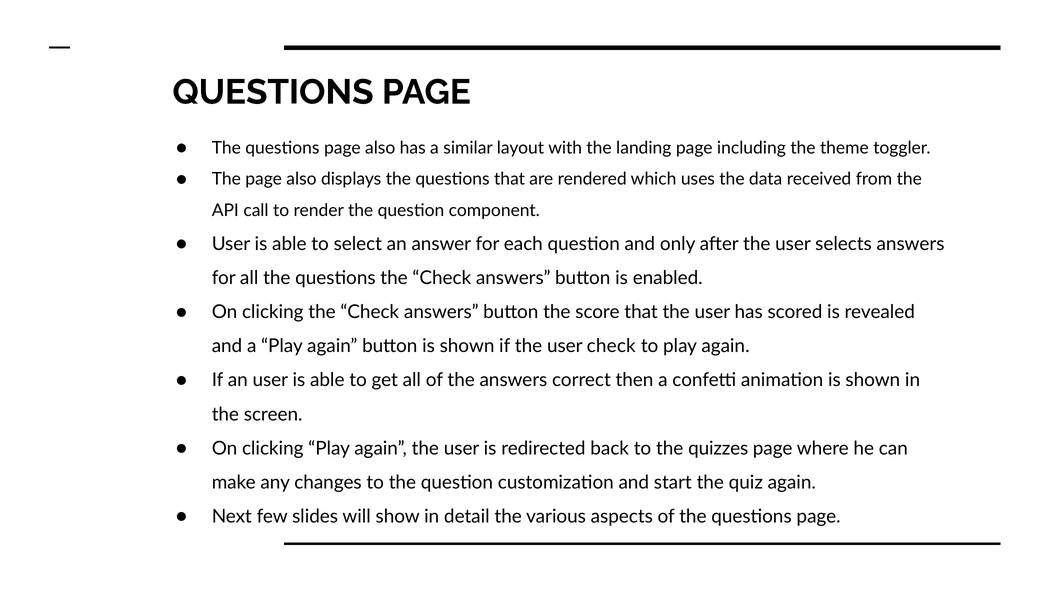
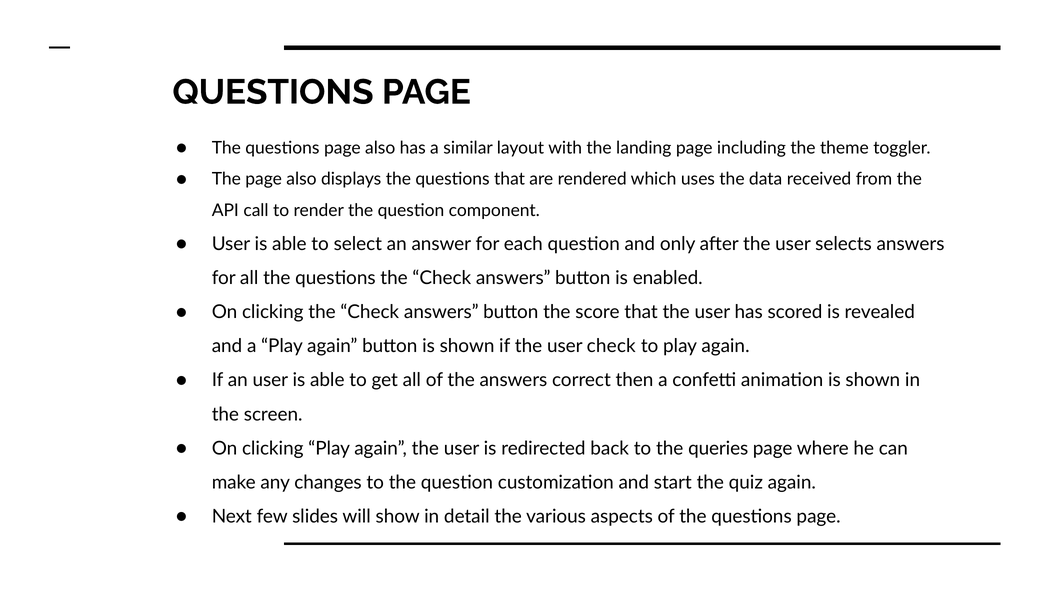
quizzes: quizzes -> queries
